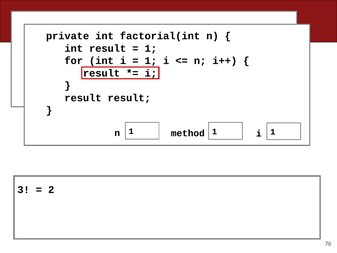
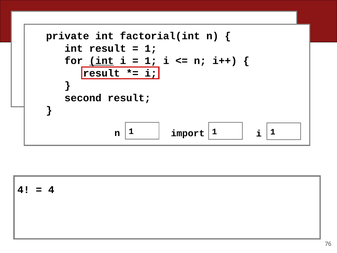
int at (101, 61) underline: none -> present
result at (83, 98): result -> second
method: method -> import
3 at (24, 189): 3 -> 4
2 at (51, 189): 2 -> 4
